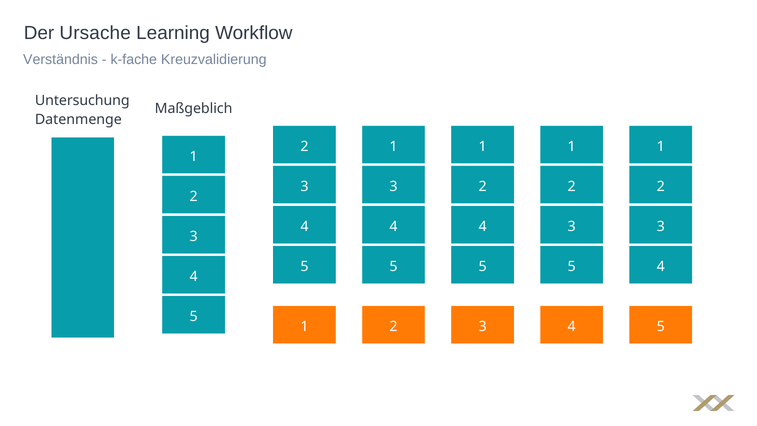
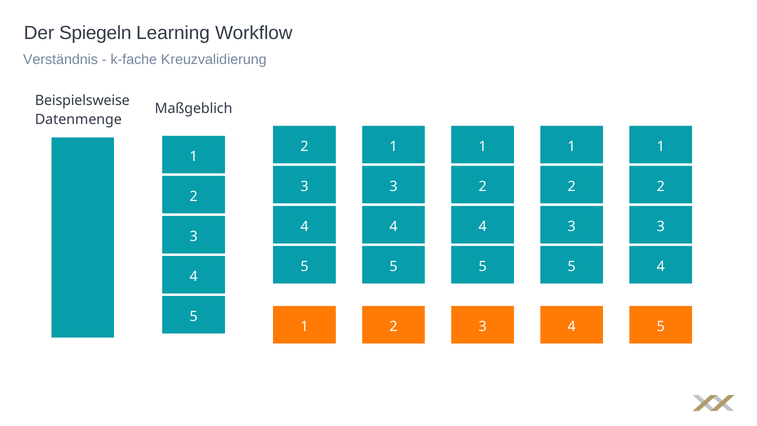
Ursache: Ursache -> Spiegeln
Untersuchung: Untersuchung -> Beispielsweise
